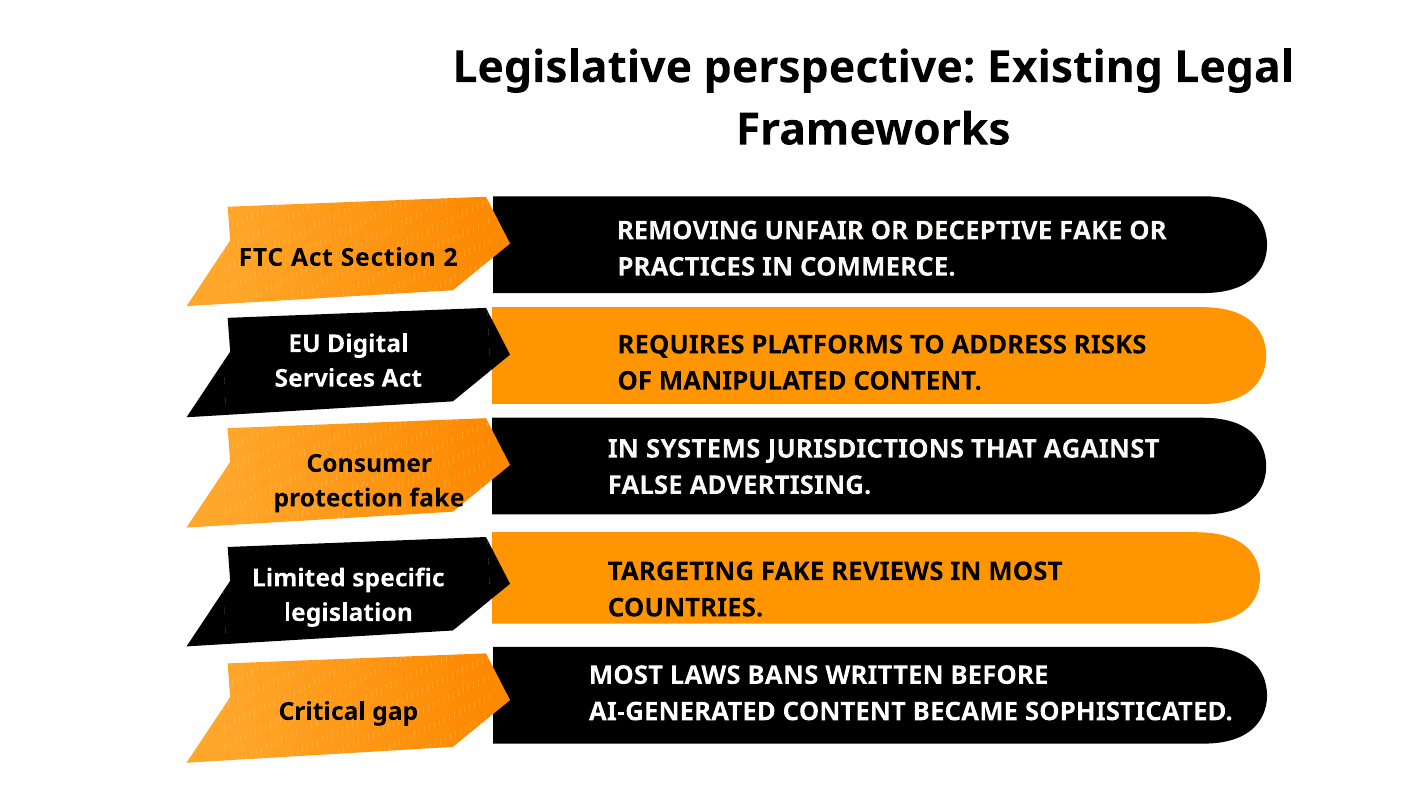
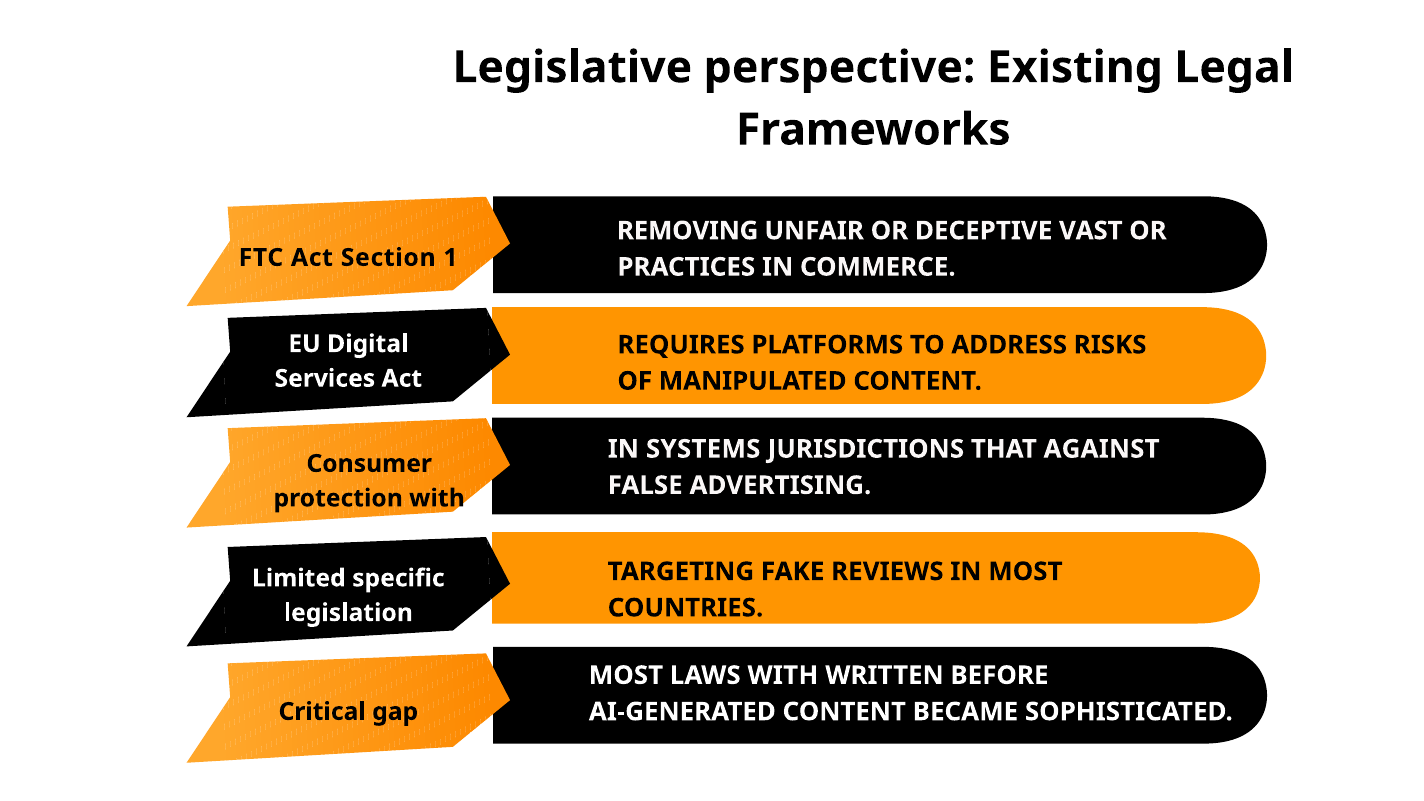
DECEPTIVE FAKE: FAKE -> VAST
2: 2 -> 1
protection fake: fake -> with
LAWS BANS: BANS -> WITH
